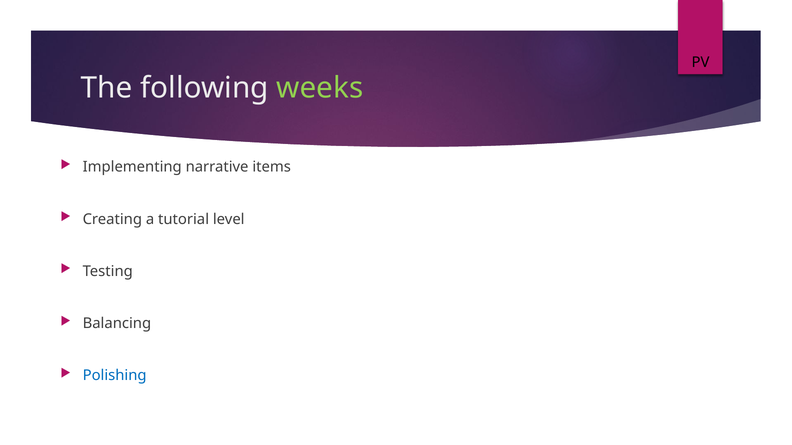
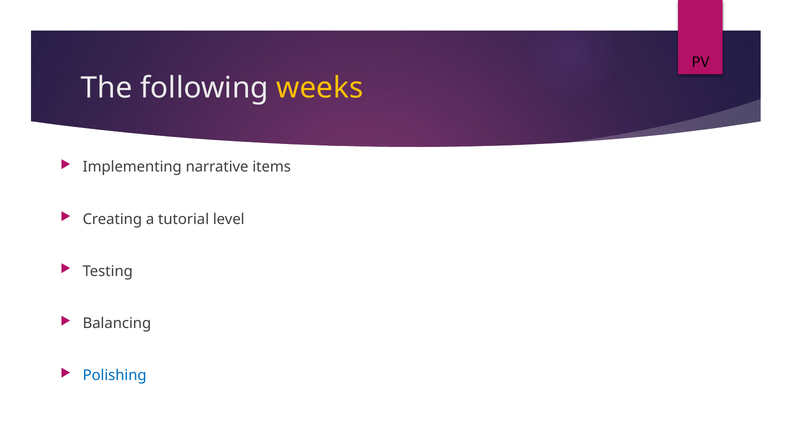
weeks colour: light green -> yellow
